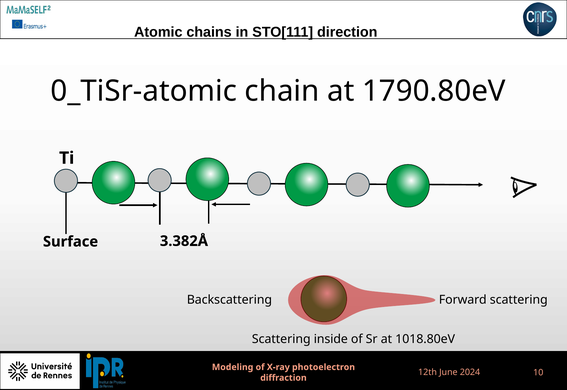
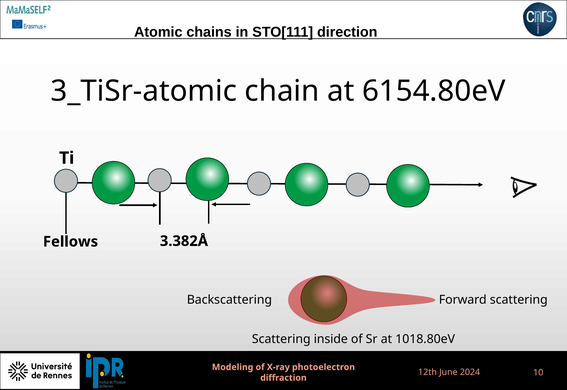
0_TiSr-atomic: 0_TiSr-atomic -> 3_TiSr-atomic
1790.80eV: 1790.80eV -> 6154.80eV
Surface: Surface -> Fellows
